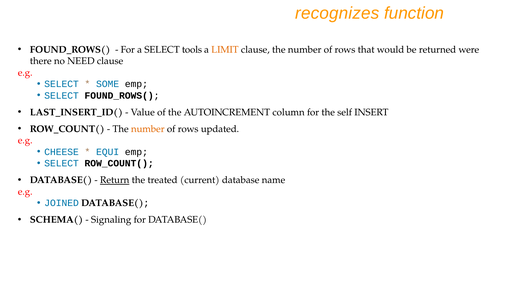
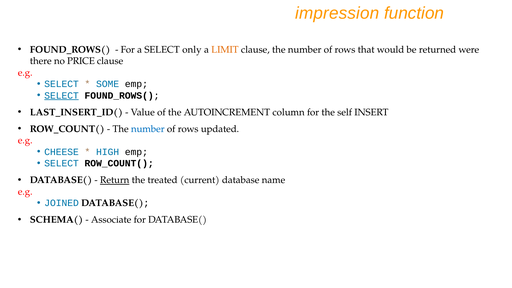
recognizes: recognizes -> impression
tools: tools -> only
NEED: NEED -> PRICE
SELECT at (62, 96) underline: none -> present
number at (148, 129) colour: orange -> blue
EQUI: EQUI -> HIGH
Signaling: Signaling -> Associate
